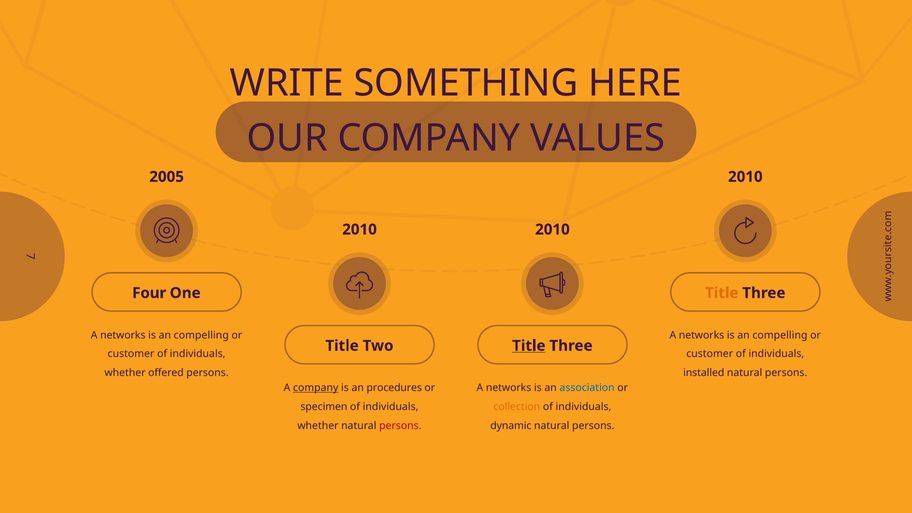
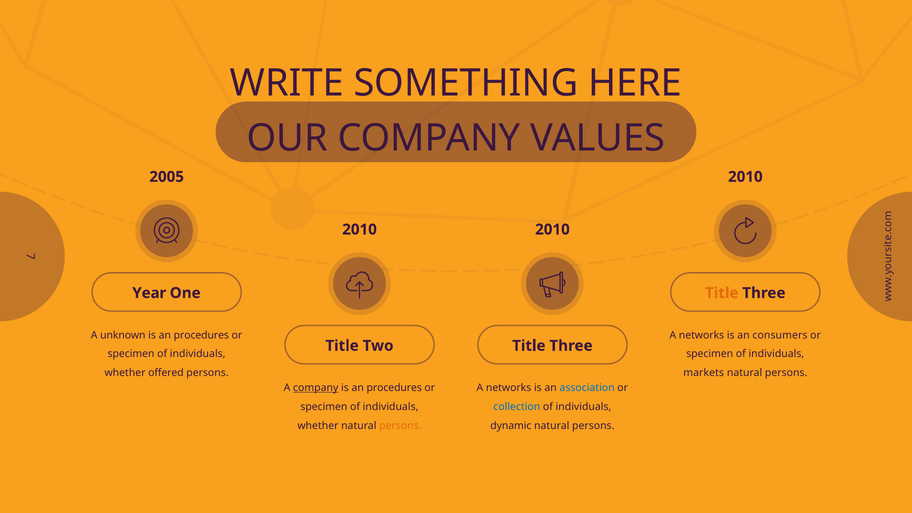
Four: Four -> Year
networks at (123, 335): networks -> unknown
compelling at (201, 335): compelling -> procedures
compelling at (780, 335): compelling -> consumers
Title at (529, 346) underline: present -> none
customer at (131, 354): customer -> specimen
customer at (710, 354): customer -> specimen
installed: installed -> markets
collection colour: orange -> blue
persons at (400, 426) colour: red -> orange
